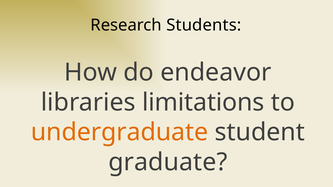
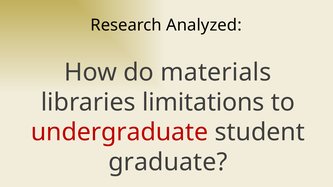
Students: Students -> Analyzed
endeavor: endeavor -> materials
undergraduate colour: orange -> red
